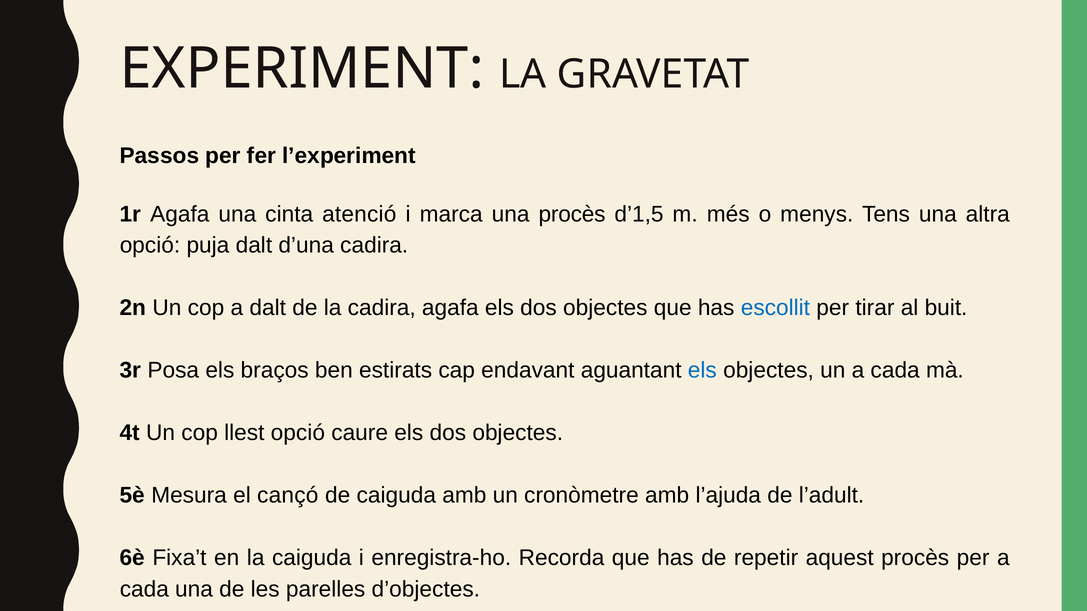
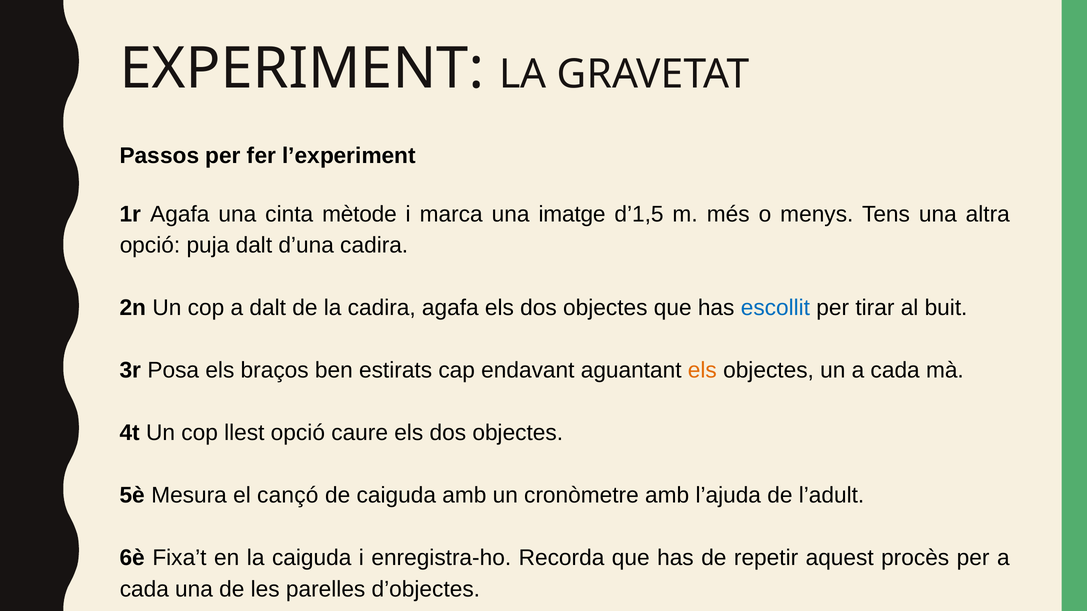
atenció: atenció -> mètode
una procès: procès -> imatge
els at (702, 371) colour: blue -> orange
